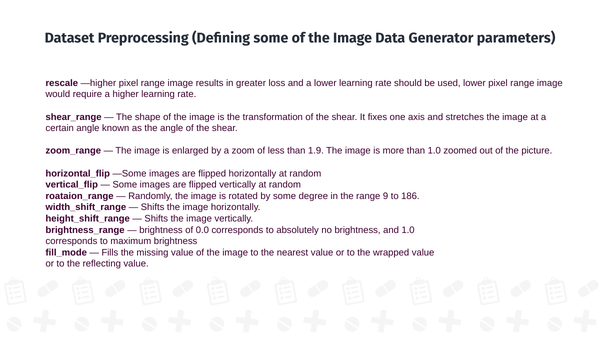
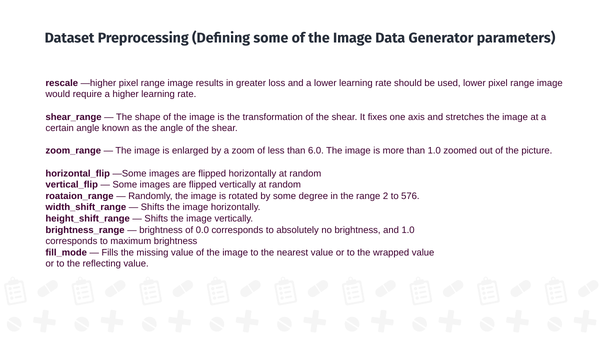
1.9: 1.9 -> 6.0
9: 9 -> 2
186: 186 -> 576
